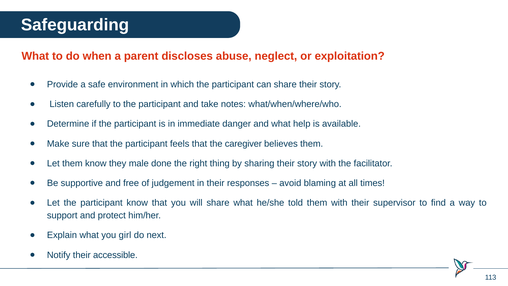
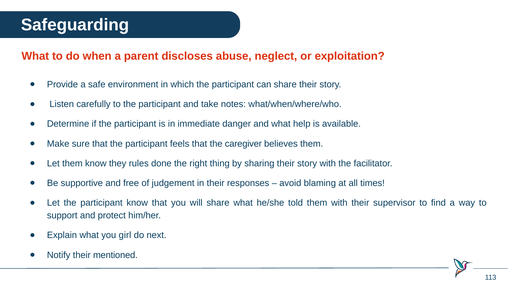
male: male -> rules
accessible: accessible -> mentioned
